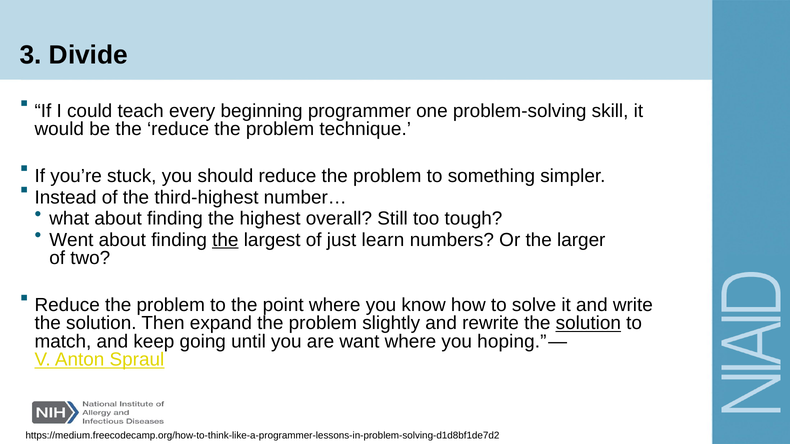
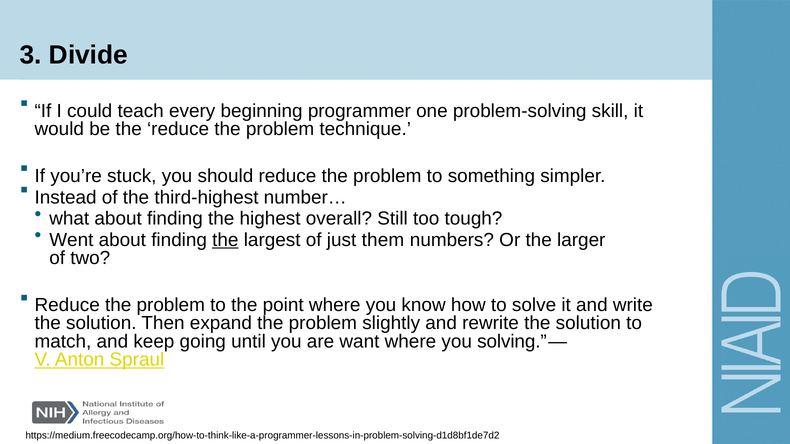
learn: learn -> them
solution at (588, 323) underline: present -> none
hoping: hoping -> solving
